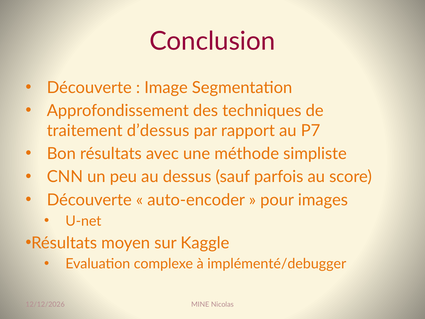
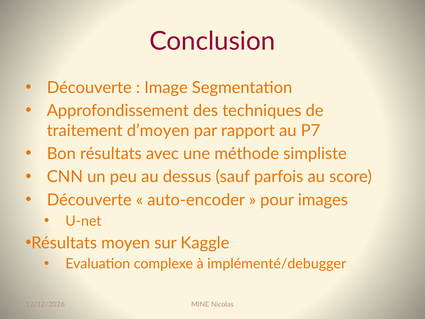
d’dessus: d’dessus -> d’moyen
